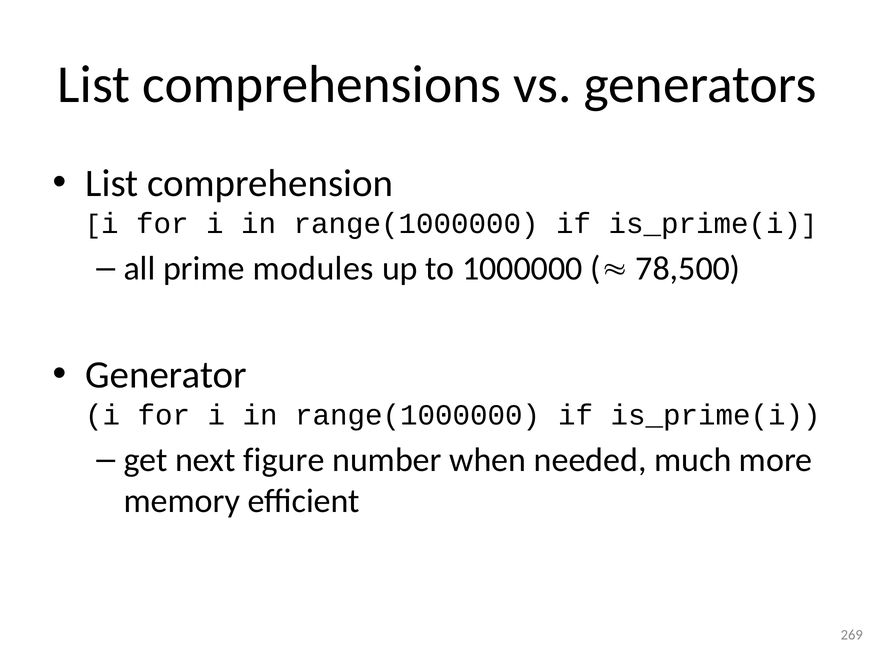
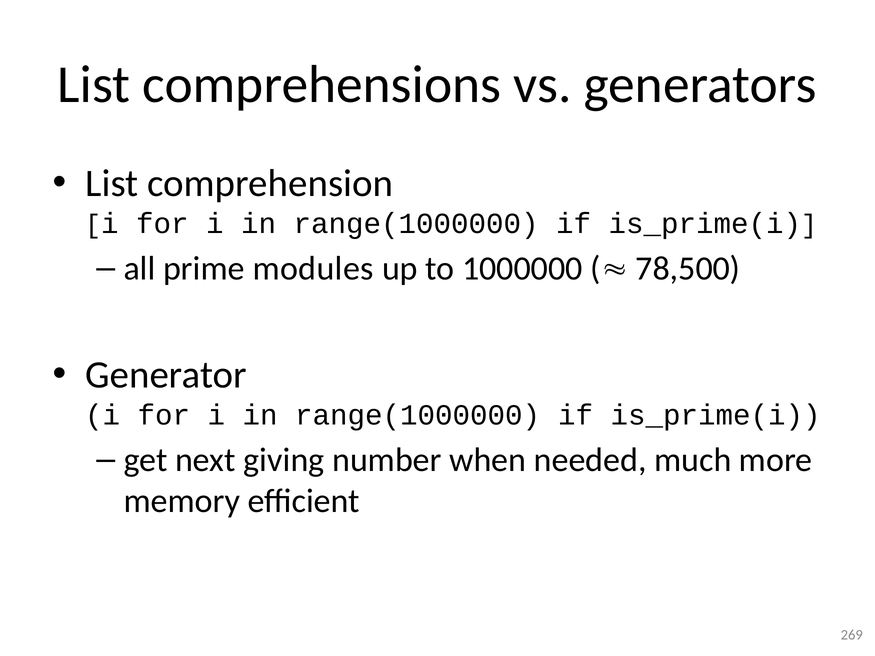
figure: figure -> giving
